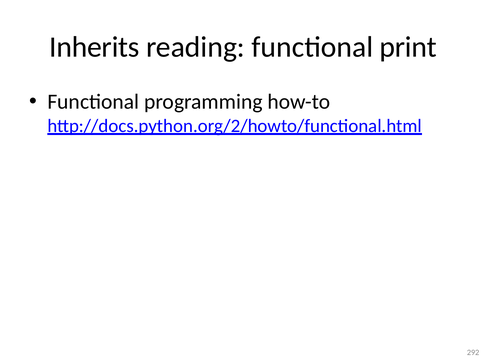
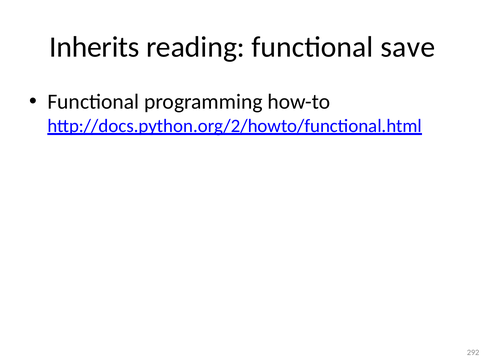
print: print -> save
